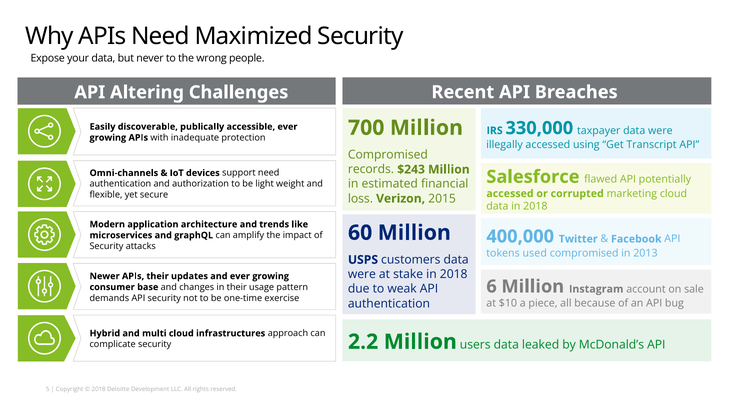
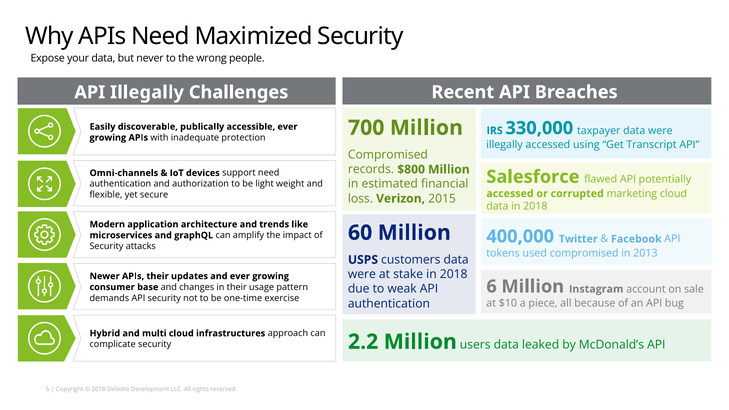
API Altering: Altering -> Illegally
$243: $243 -> $800
